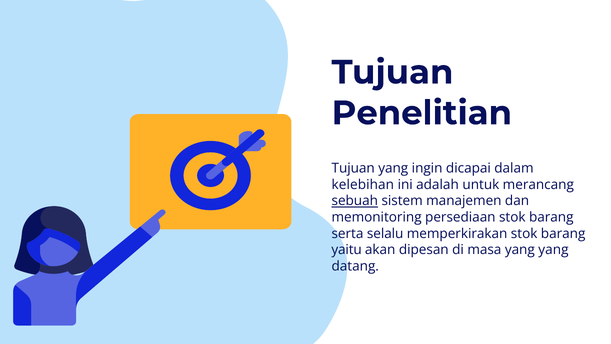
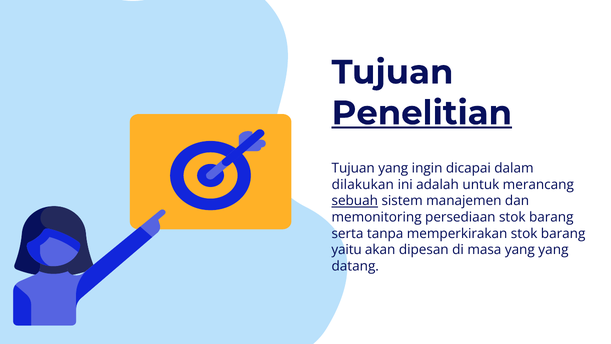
Penelitian underline: none -> present
kelebihan: kelebihan -> dilakukan
selalu: selalu -> tanpa
